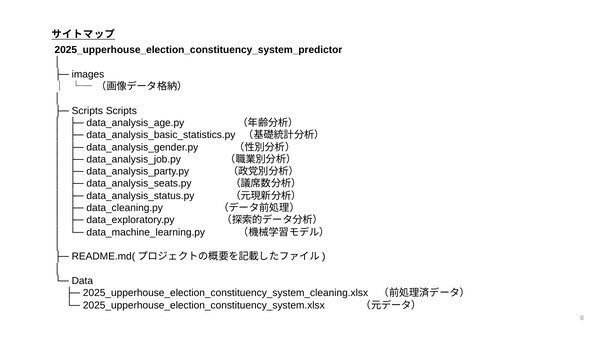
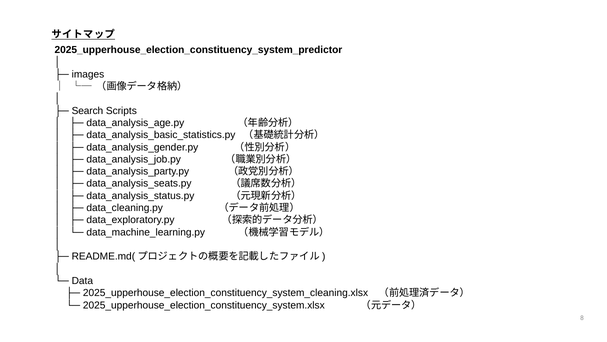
Scripts at (87, 111): Scripts -> Search
